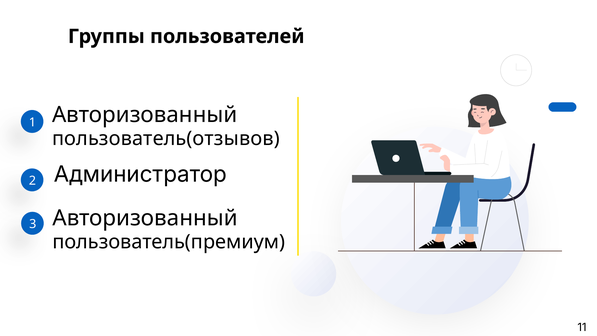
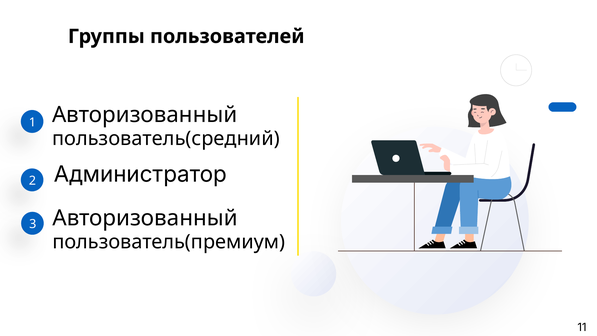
пользователь(отзывов: пользователь(отзывов -> пользователь(средний
